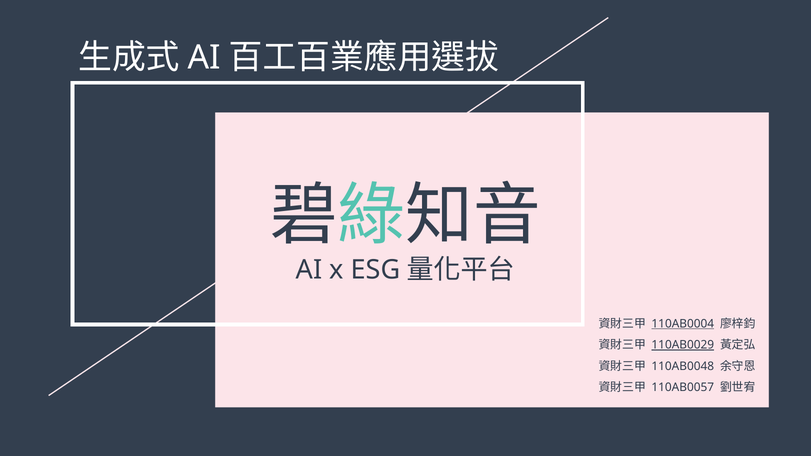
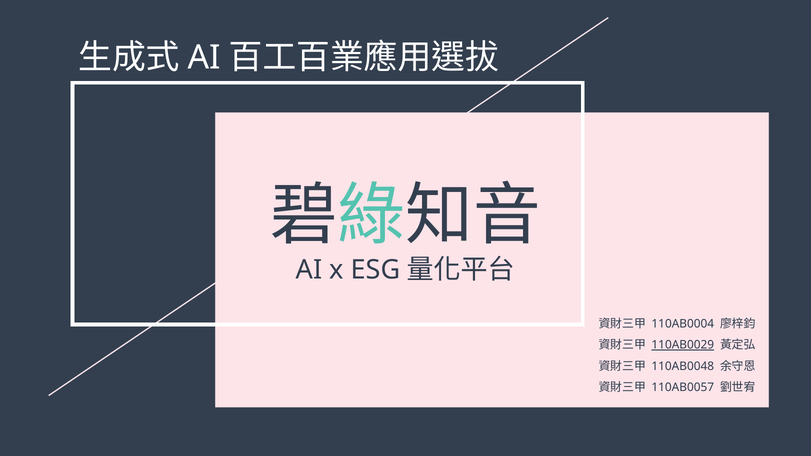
110AB0004 underline: present -> none
